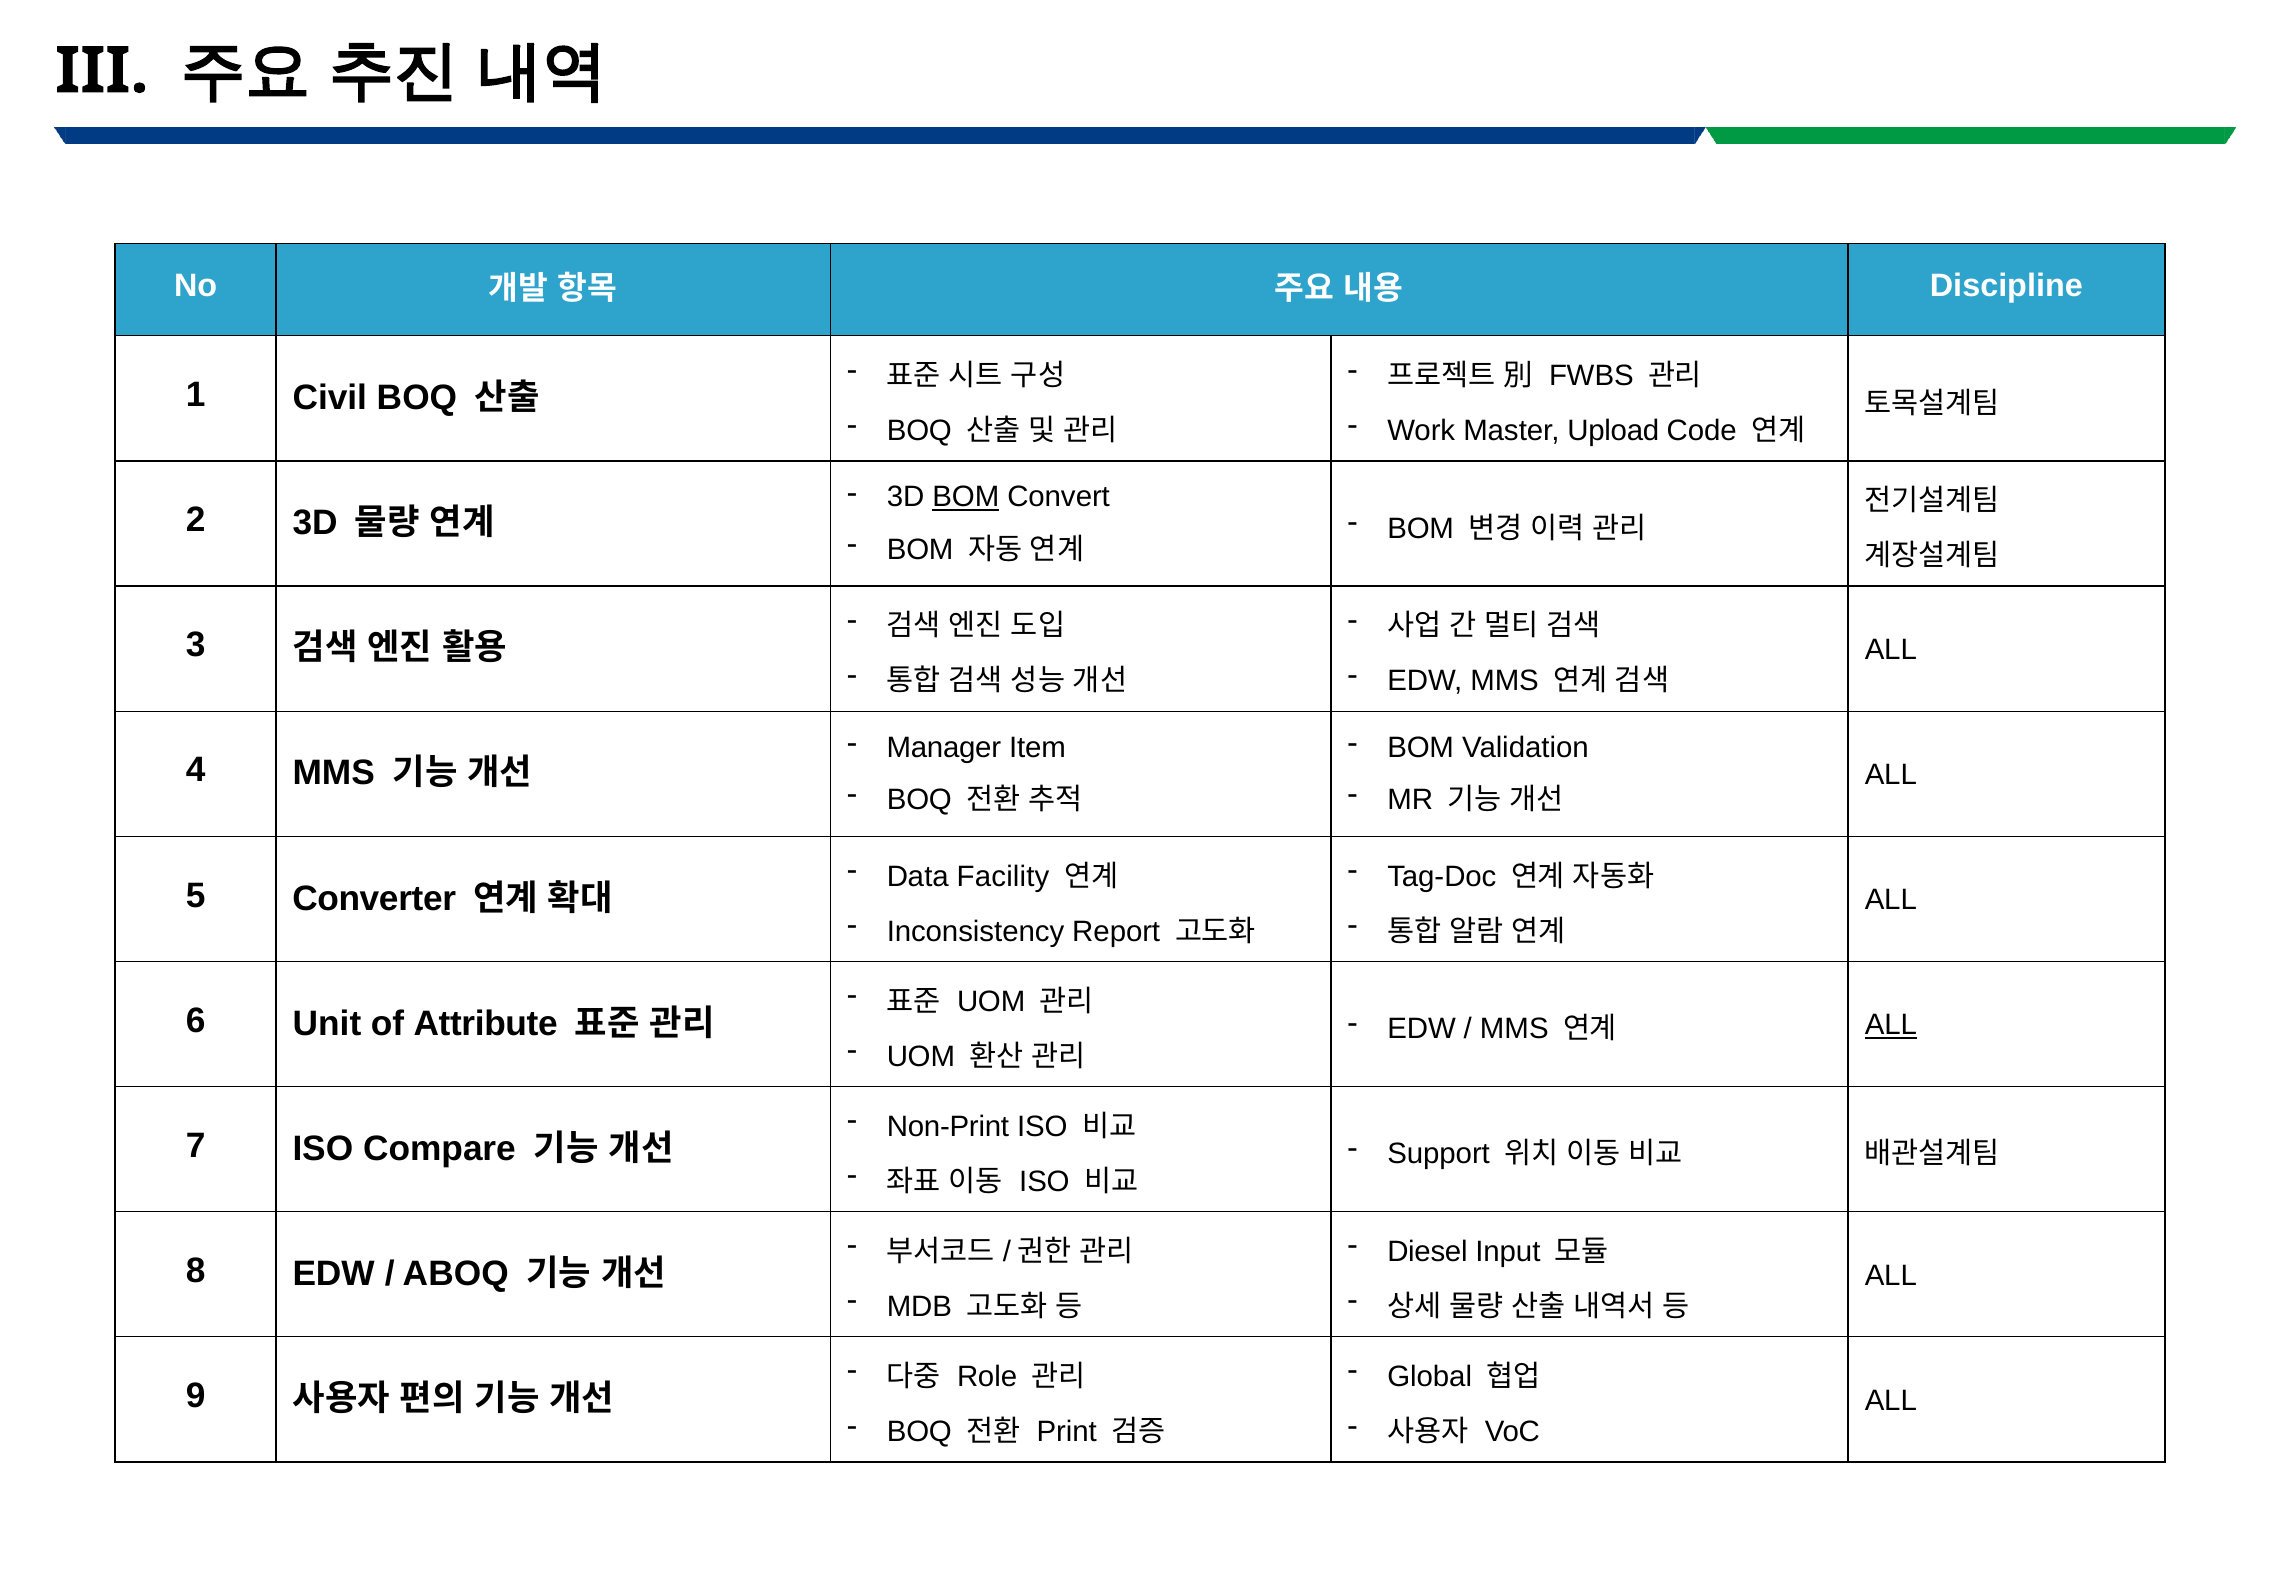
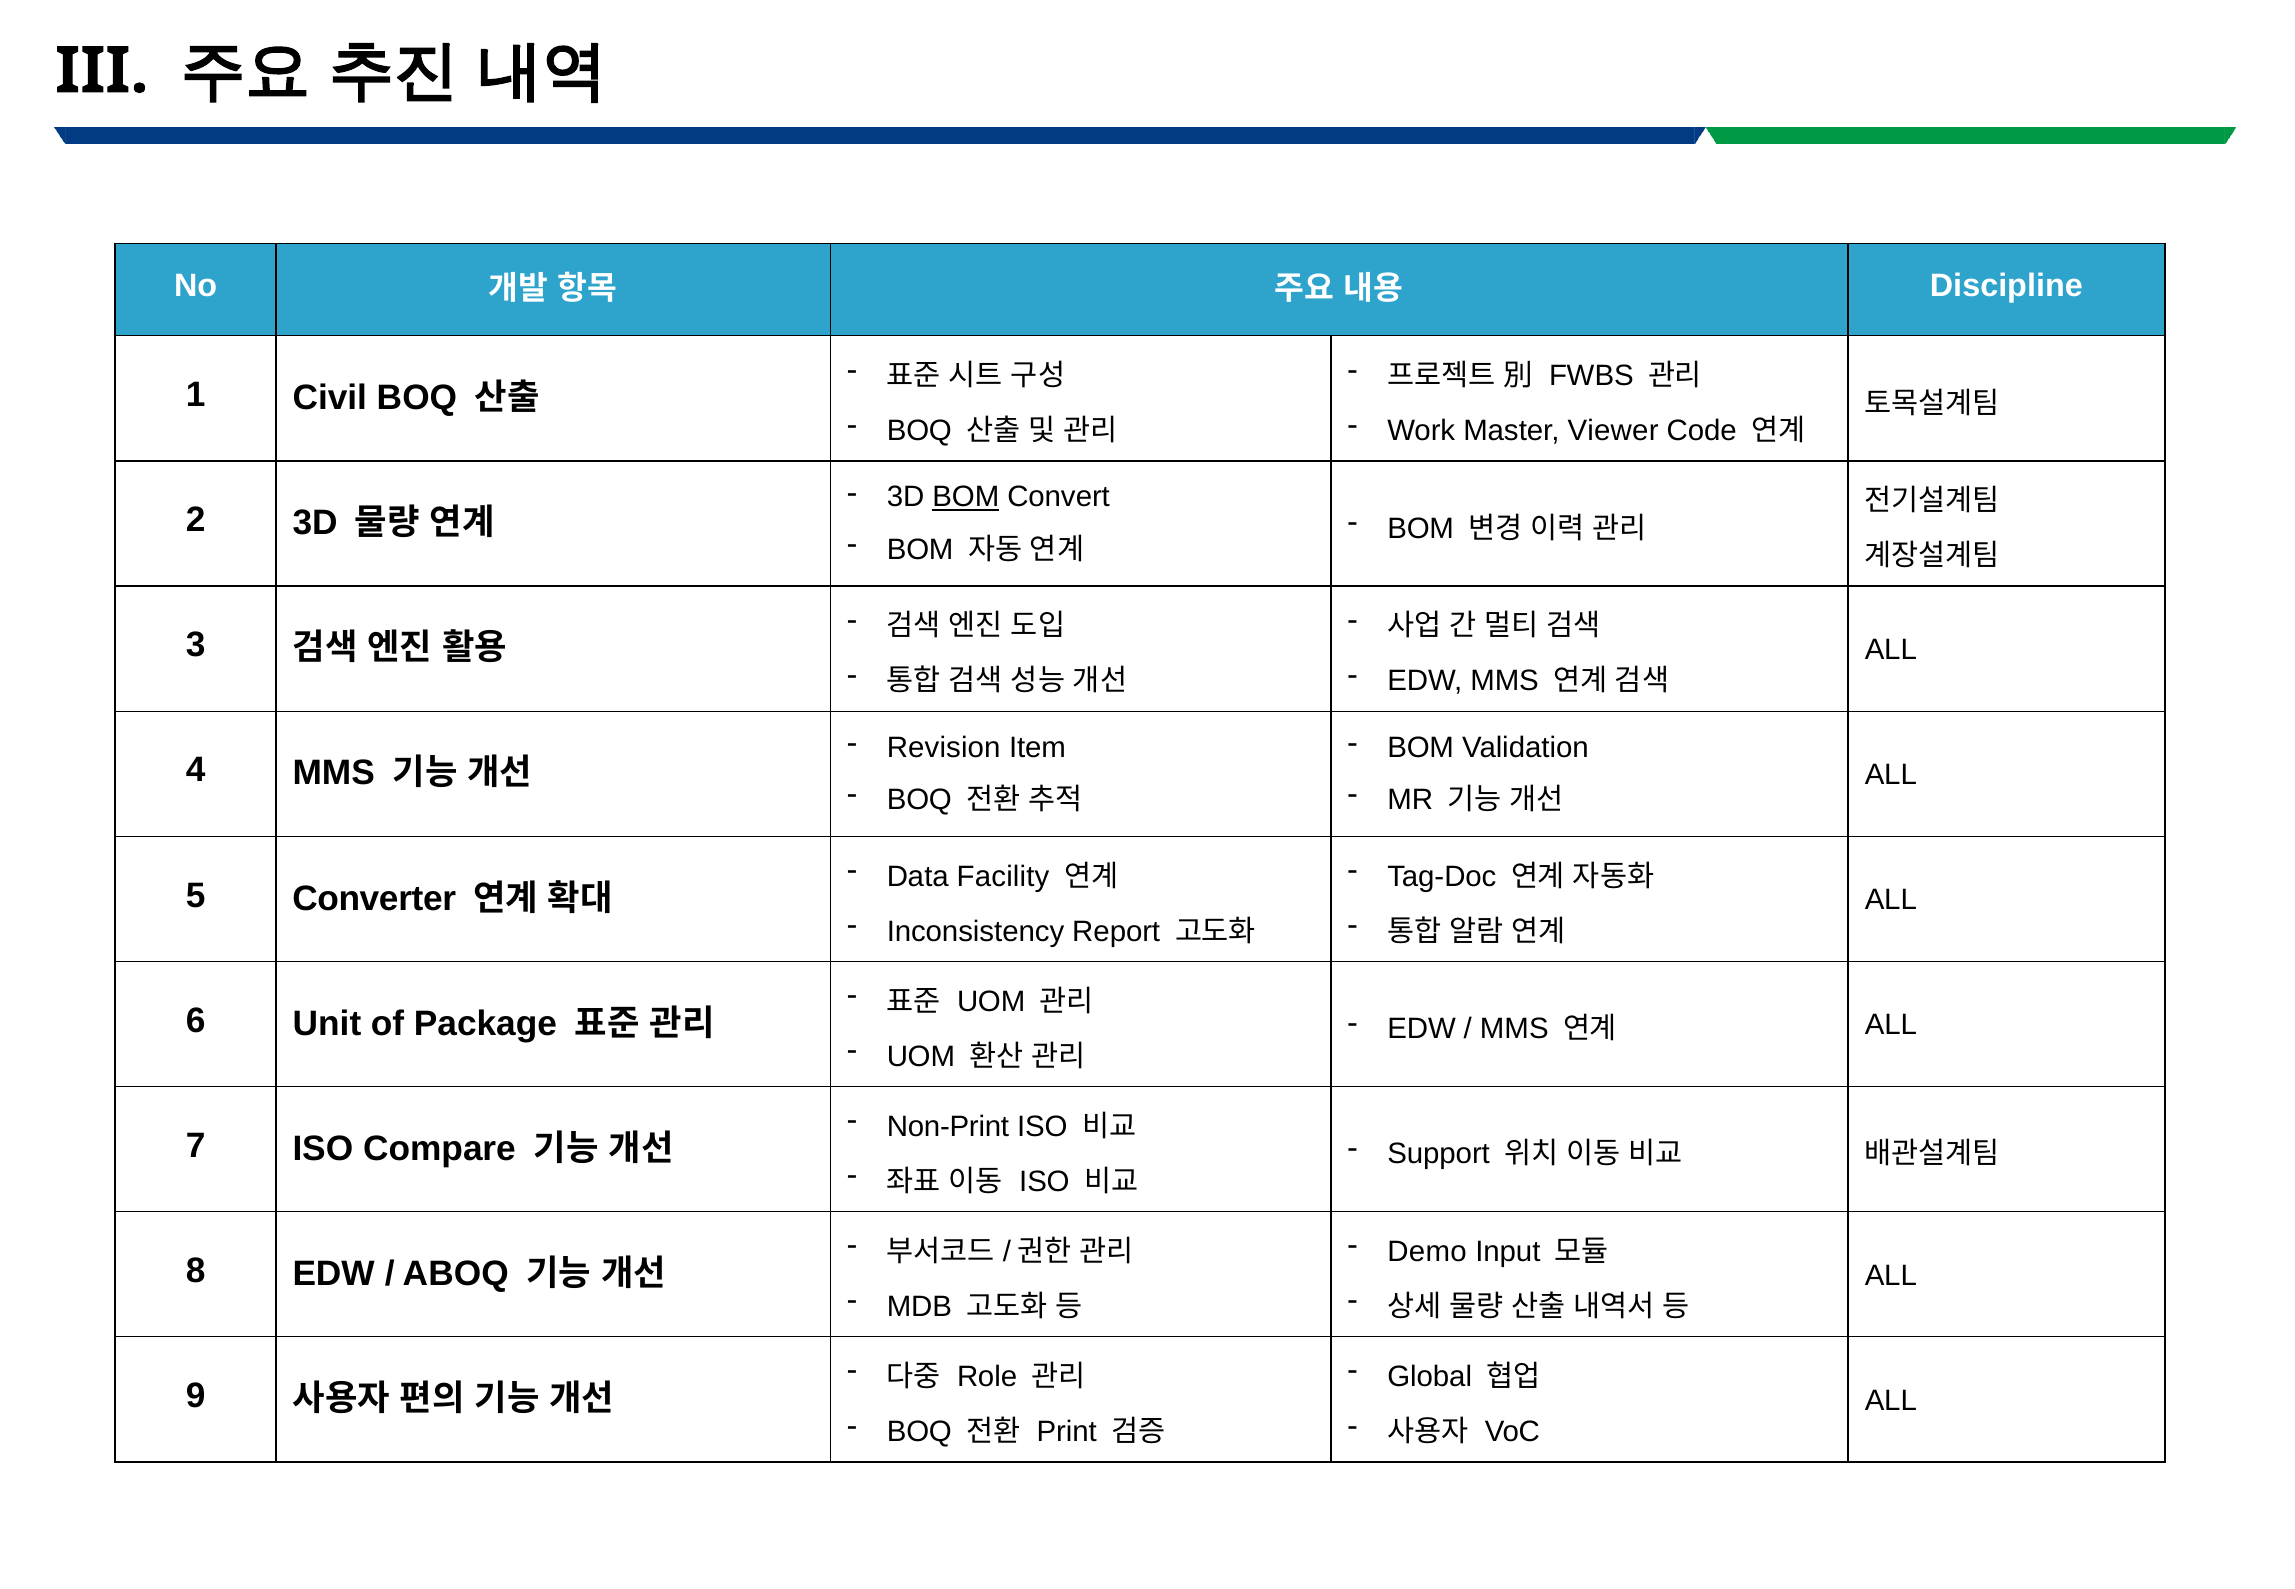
Upload: Upload -> Viewer
Manager: Manager -> Revision
Attribute: Attribute -> Package
ALL at (1891, 1025) underline: present -> none
Diesel: Diesel -> Demo
